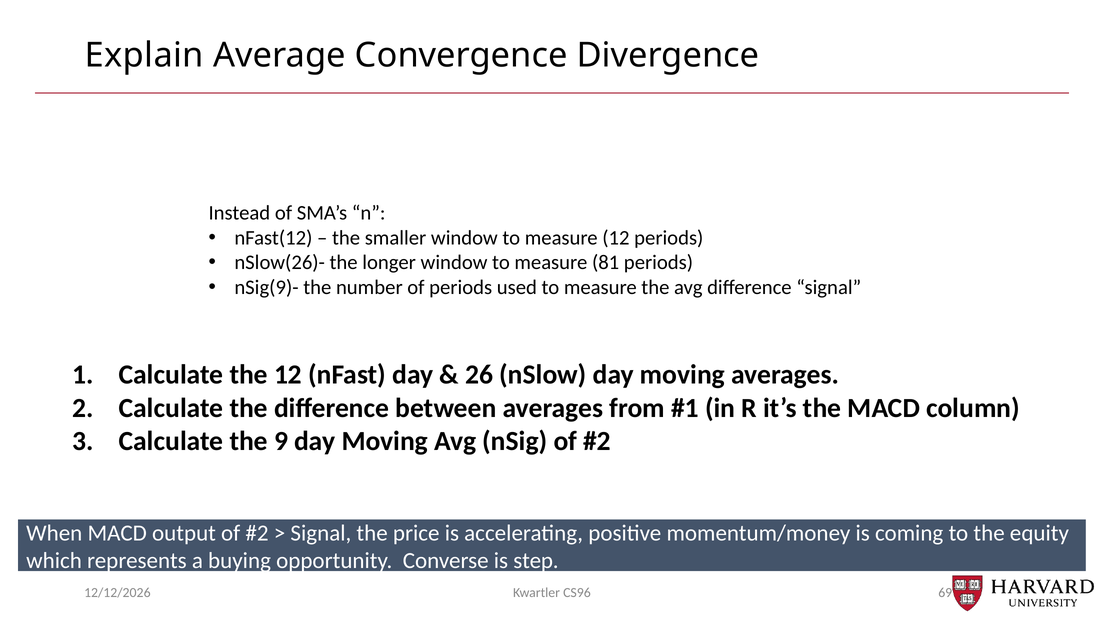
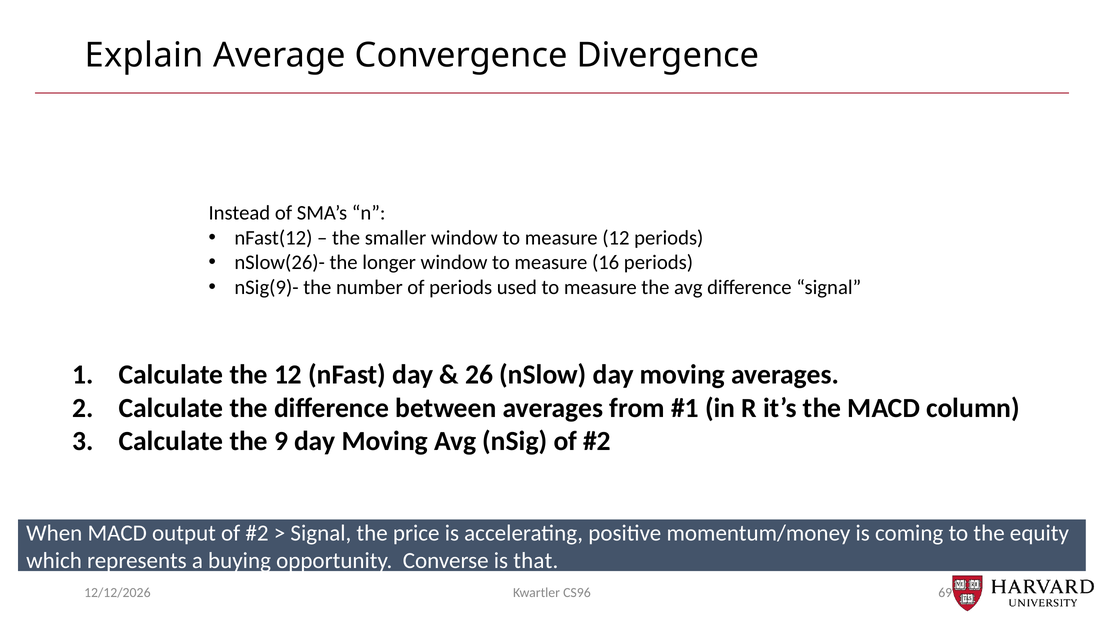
81: 81 -> 16
step: step -> that
